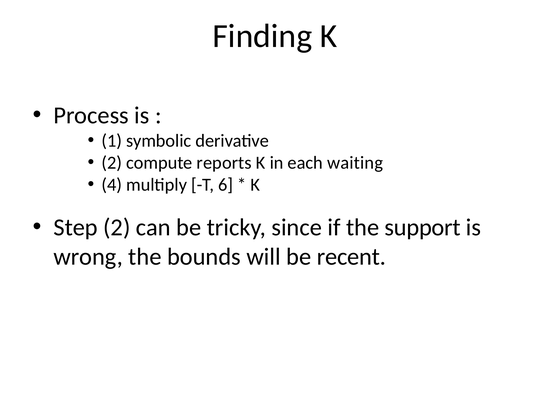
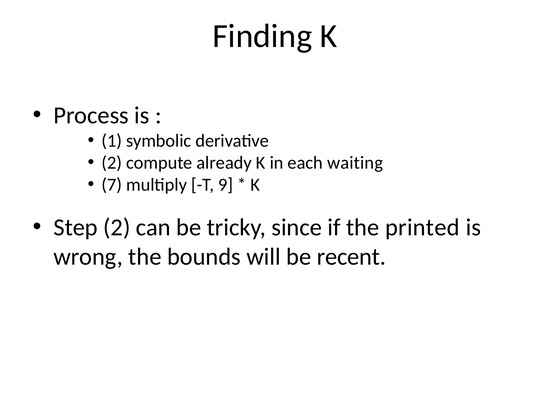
reports: reports -> already
4: 4 -> 7
6: 6 -> 9
support: support -> printed
